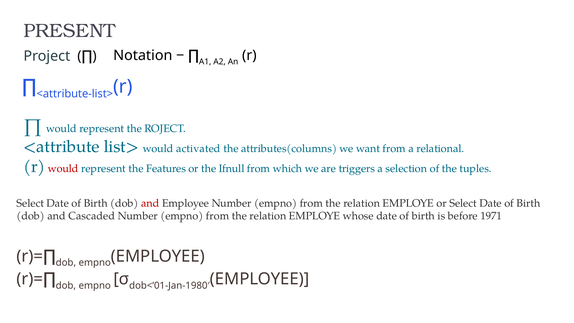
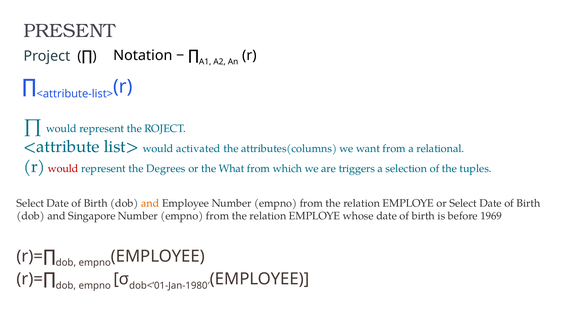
Features: Features -> Degrees
Ifnull: Ifnull -> What
and at (150, 203) colour: red -> orange
Cascaded: Cascaded -> Singapore
1971: 1971 -> 1969
